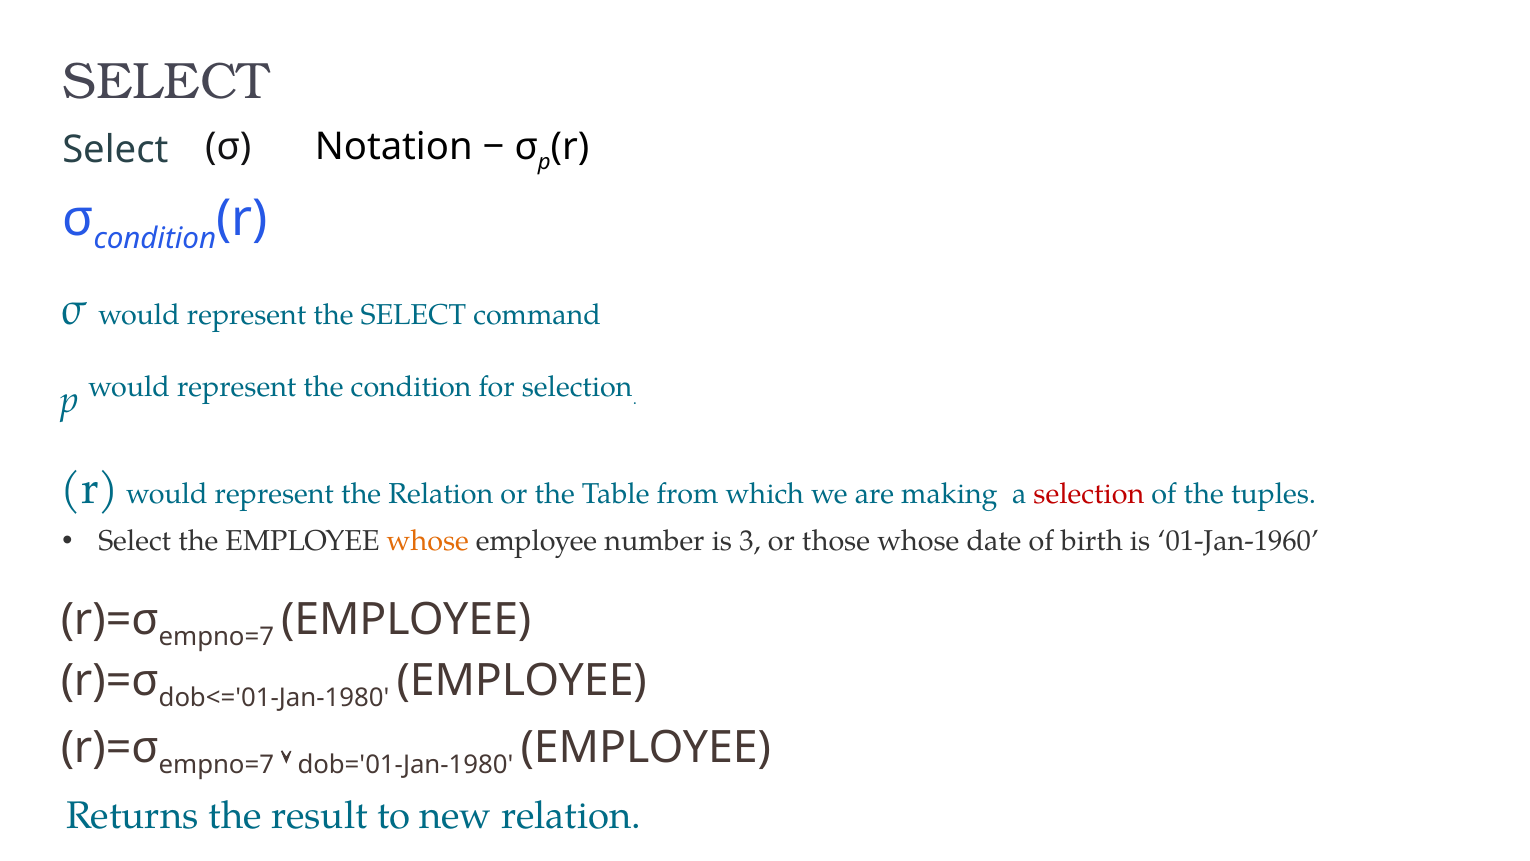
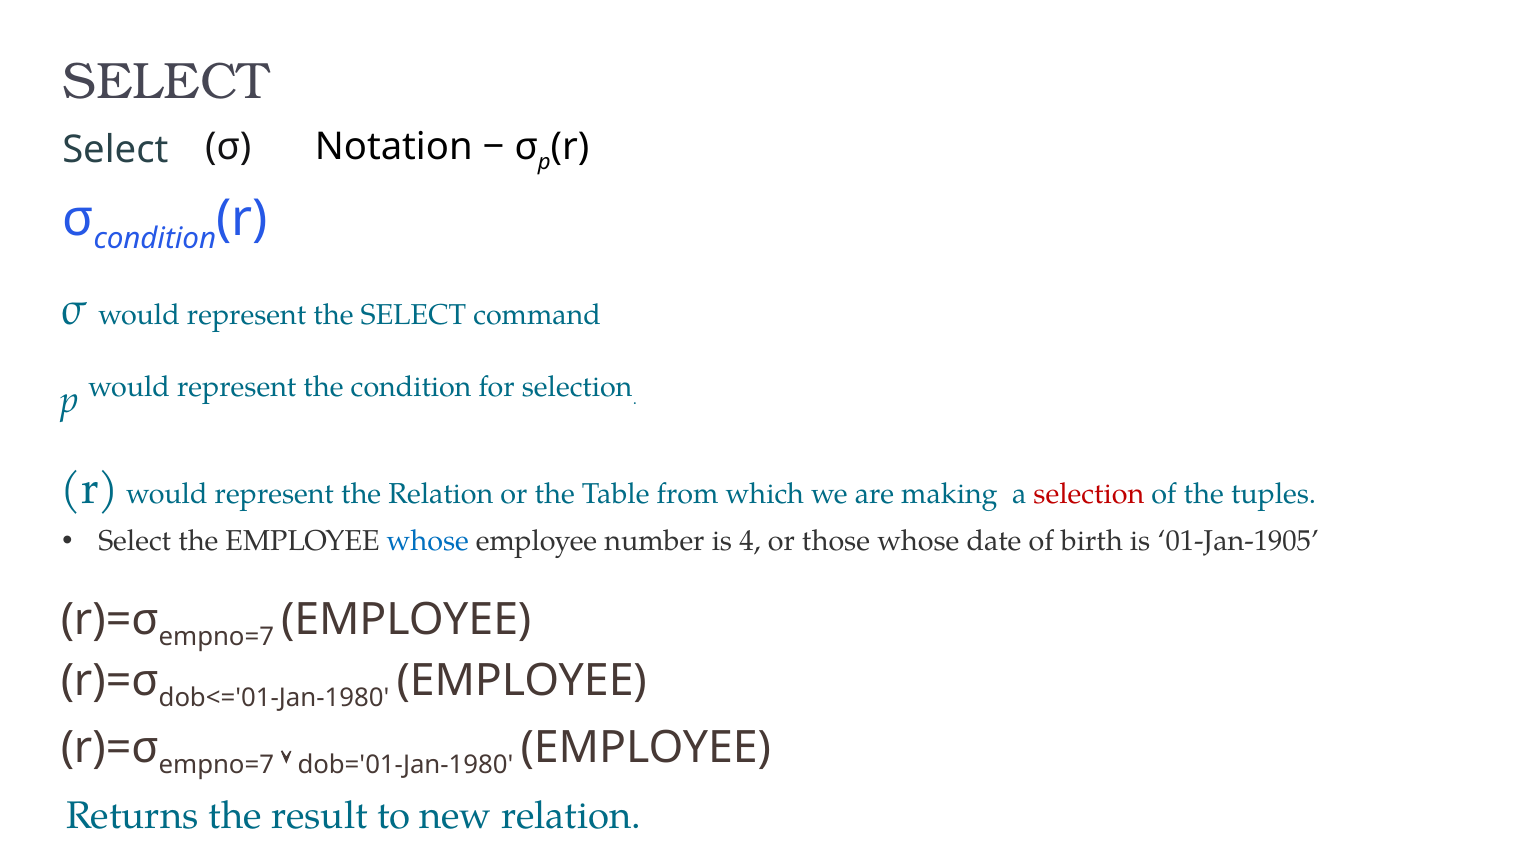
whose at (428, 541) colour: orange -> blue
3: 3 -> 4
01-Jan-1960: 01-Jan-1960 -> 01-Jan-1905
